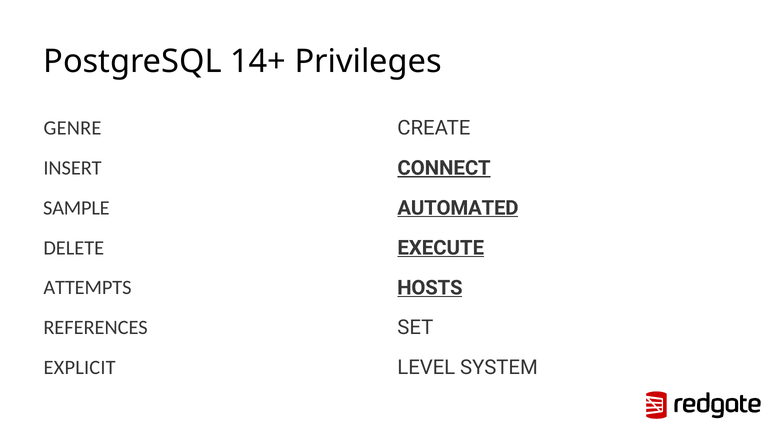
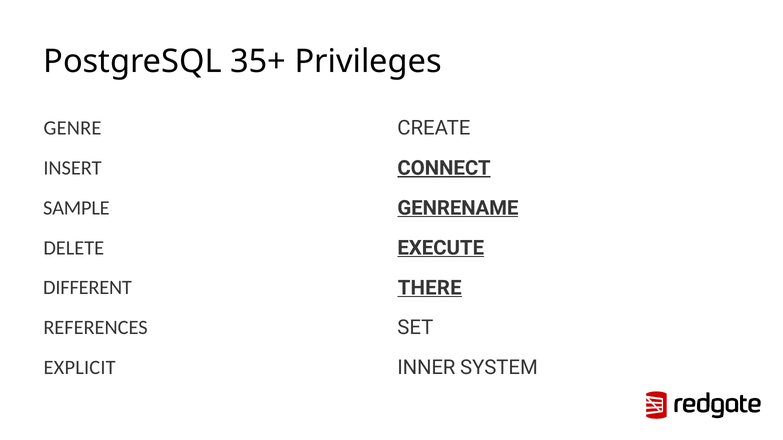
14+: 14+ -> 35+
AUTOMATED: AUTOMATED -> GENRENAME
ATTEMPTS: ATTEMPTS -> DIFFERENT
HOSTS: HOSTS -> THERE
LEVEL: LEVEL -> INNER
